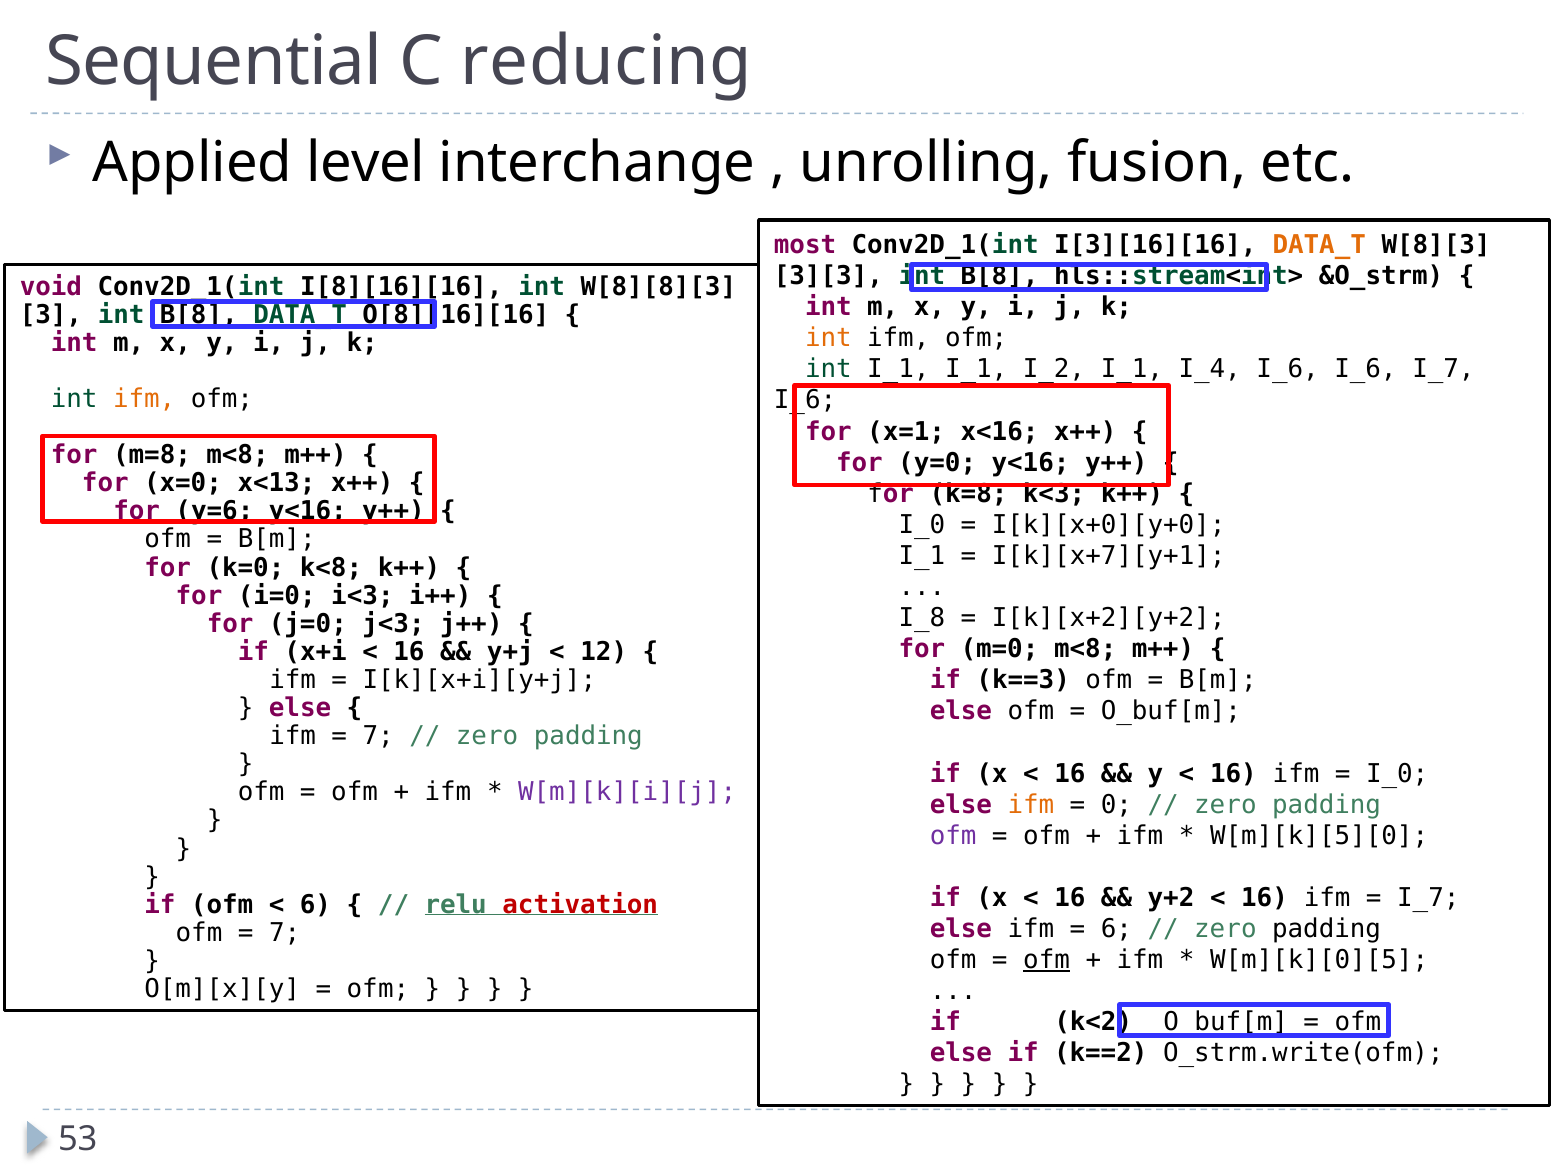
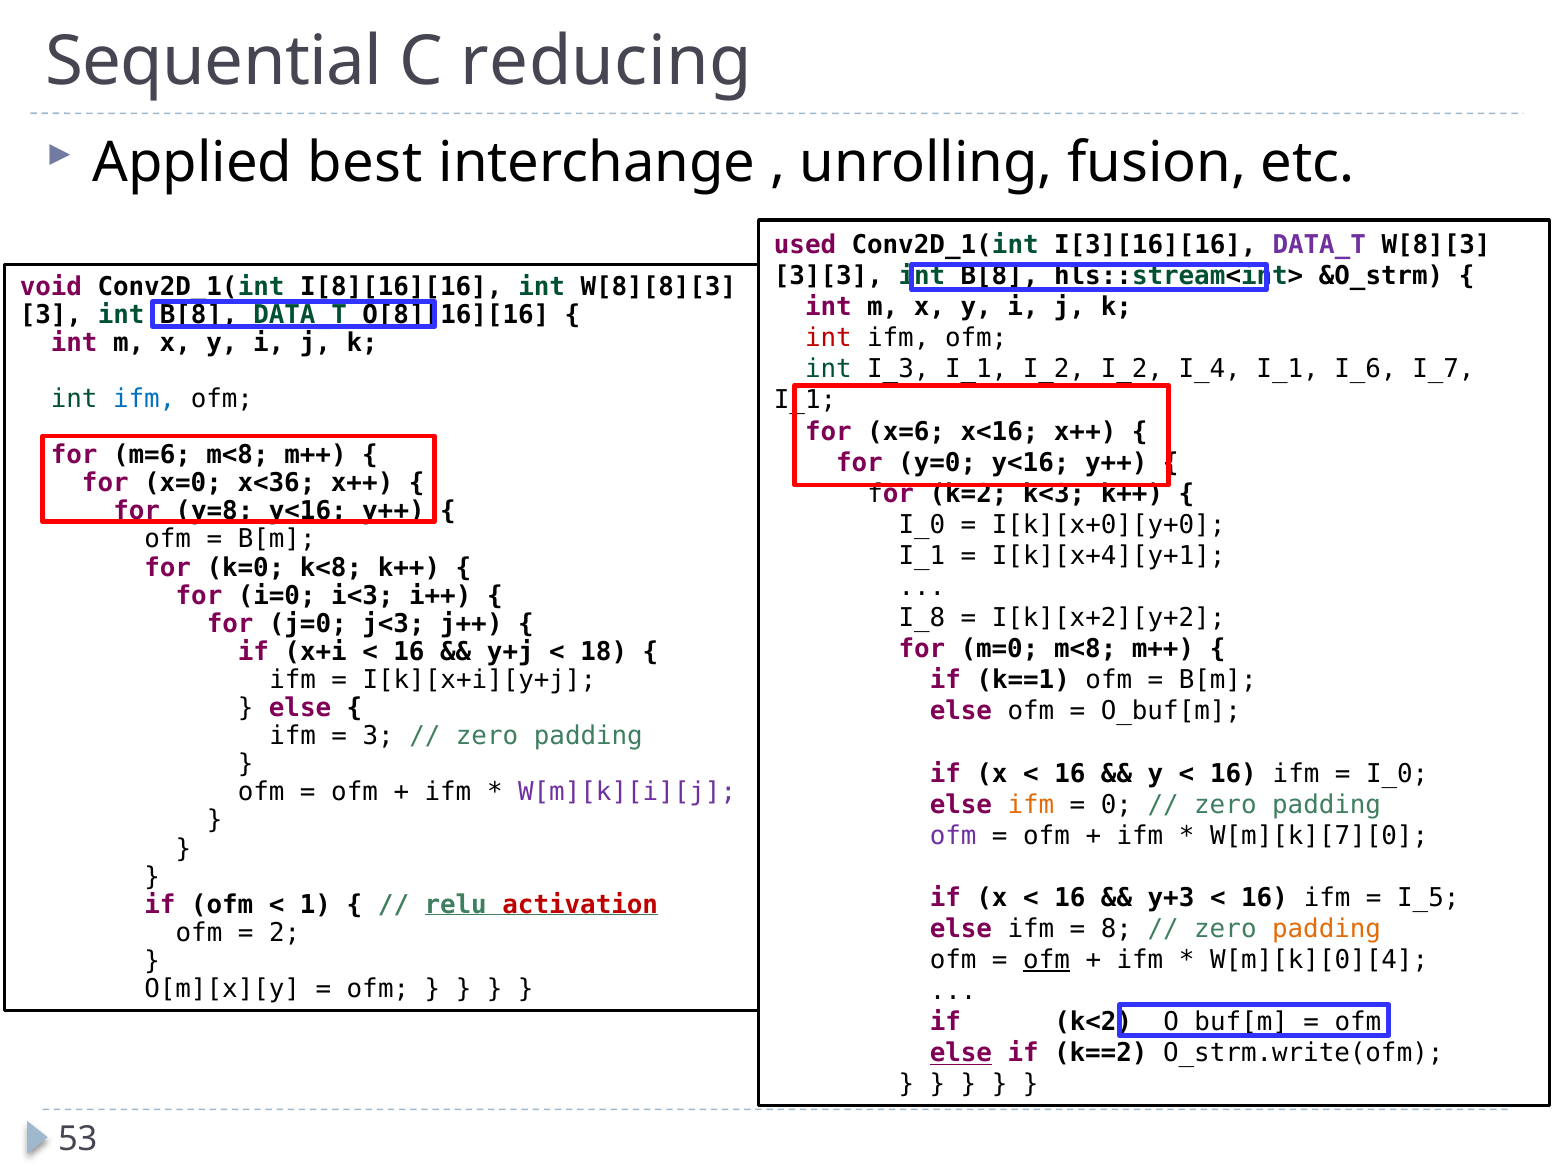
level: level -> best
most: most -> used
DATA_T at (1319, 245) colour: orange -> purple
int at (828, 338) colour: orange -> red
int I_1: I_1 -> I_3
I_2 I_1: I_1 -> I_2
I_4 I_6: I_6 -> I_1
ifm at (144, 399) colour: orange -> blue
I_6 at (805, 400): I_6 -> I_1
x=1: x=1 -> x=6
m=8: m=8 -> m=6
x<13: x<13 -> x<36
k=8: k=8 -> k=2
y=6: y=6 -> y=8
I[k][x+7][y+1: I[k][x+7][y+1 -> I[k][x+4][y+1
12: 12 -> 18
k==3: k==3 -> k==1
7 at (378, 736): 7 -> 3
W[m][k][5][0: W[m][k][5][0 -> W[m][k][7][0
y+2: y+2 -> y+3
I_7 at (1428, 897): I_7 -> I_5
6 at (315, 904): 6 -> 1
6 at (1116, 929): 6 -> 8
padding at (1327, 929) colour: black -> orange
7 at (285, 932): 7 -> 2
W[m][k][0][5: W[m][k][0][5 -> W[m][k][0][4
else at (961, 1053) underline: none -> present
